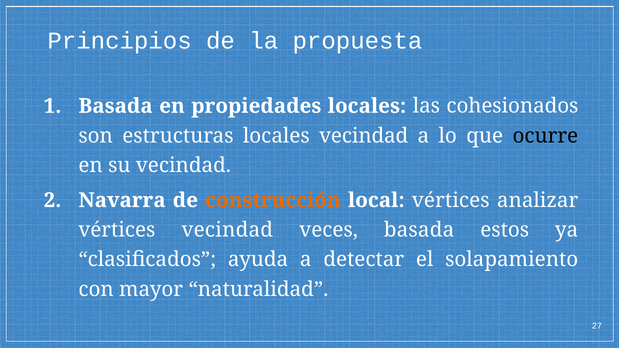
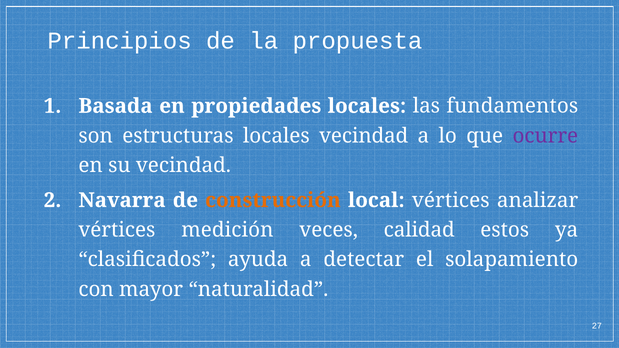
cohesionados: cohesionados -> fundamentos
ocurre colour: black -> purple
vértices vecindad: vecindad -> medición
veces basada: basada -> calidad
